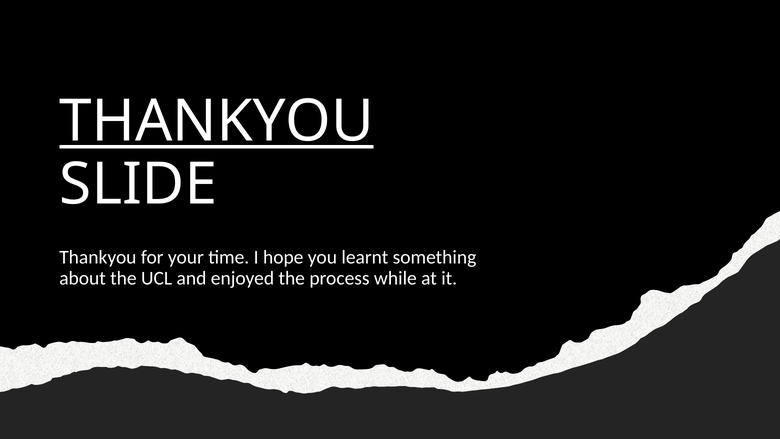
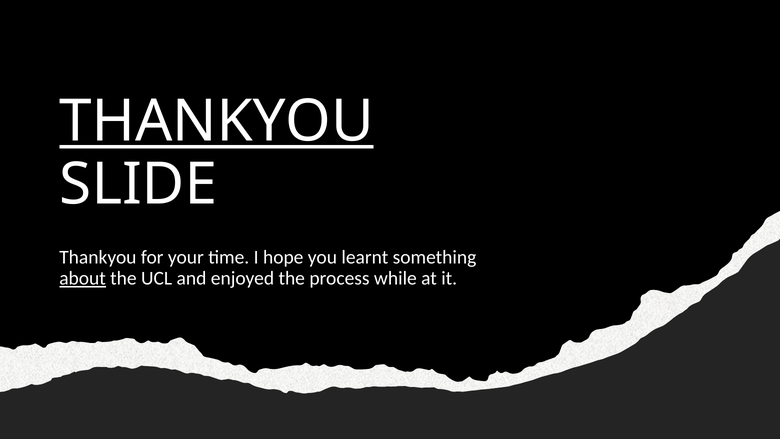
about underline: none -> present
